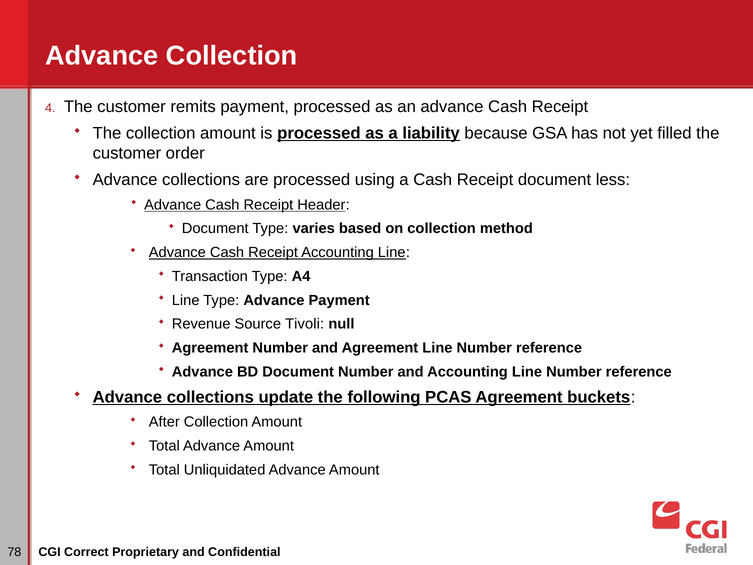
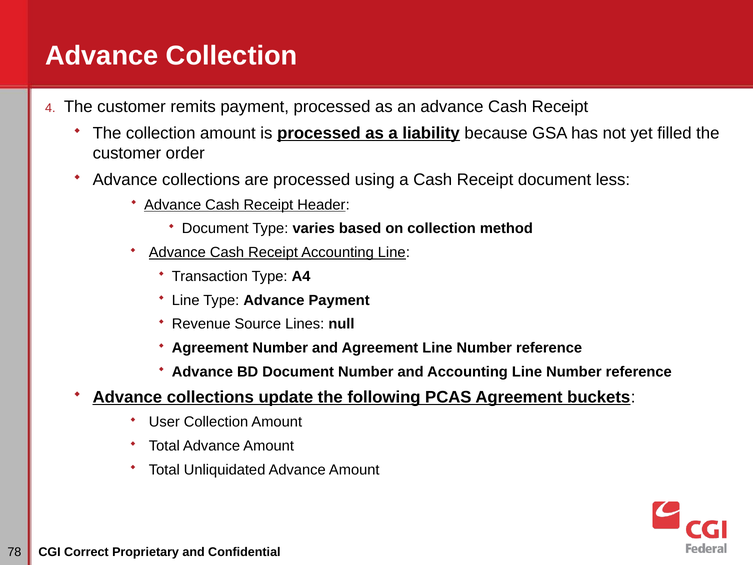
Tivoli: Tivoli -> Lines
After: After -> User
